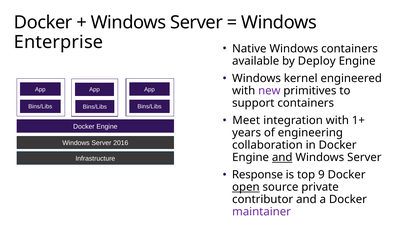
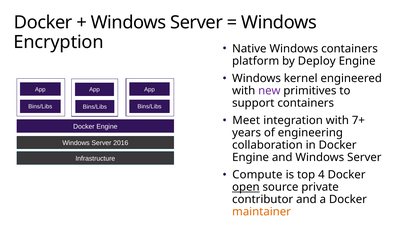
Enterprise: Enterprise -> Encryption
available: available -> platform
1+: 1+ -> 7+
and at (282, 158) underline: present -> none
Response: Response -> Compute
9: 9 -> 4
maintainer colour: purple -> orange
